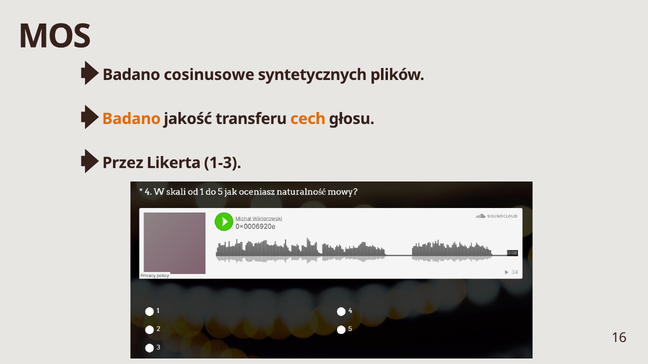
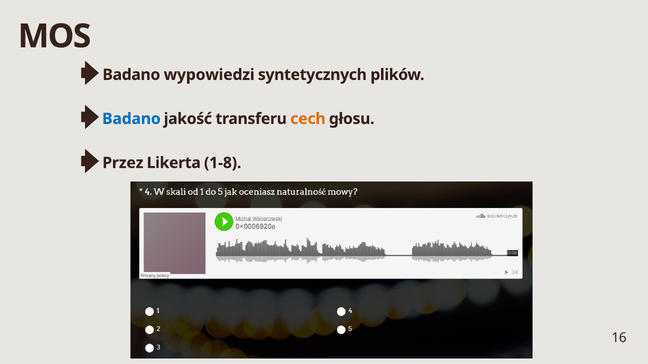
cosinusowe: cosinusowe -> wypowiedzi
Badano at (131, 119) colour: orange -> blue
1-3: 1-3 -> 1-8
